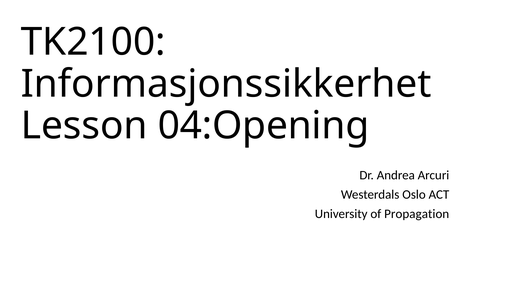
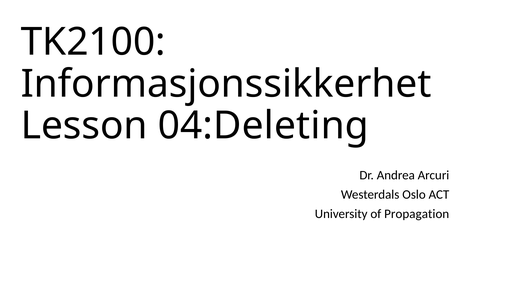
04:Opening: 04:Opening -> 04:Deleting
